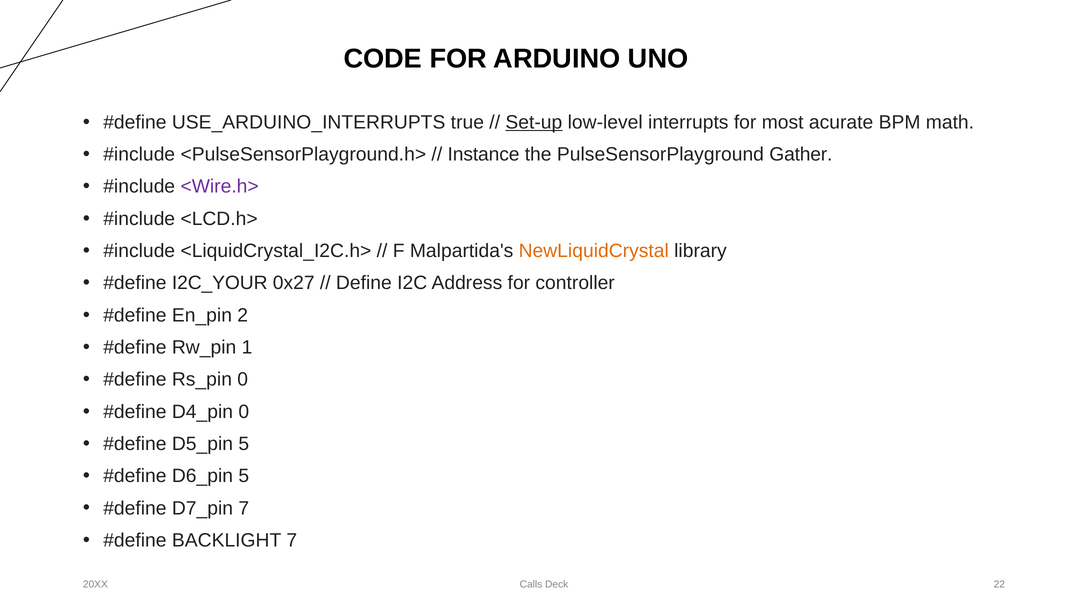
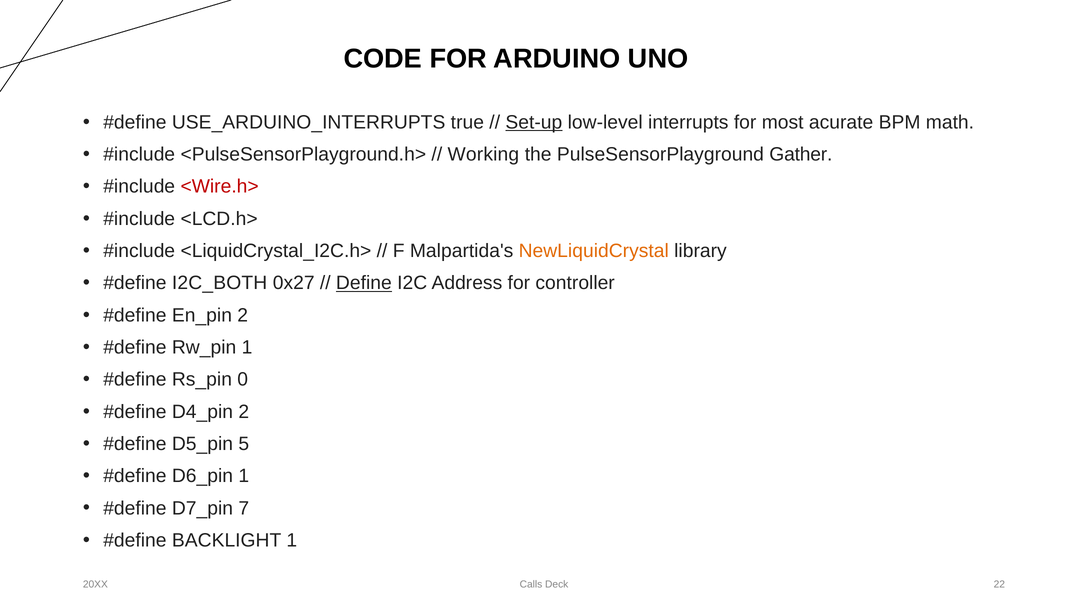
Instance: Instance -> Working
<Wire.h> colour: purple -> red
I2C_YOUR: I2C_YOUR -> I2C_BOTH
Define underline: none -> present
D4_pin 0: 0 -> 2
D6_pin 5: 5 -> 1
BACKLIGHT 7: 7 -> 1
